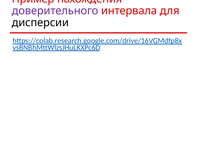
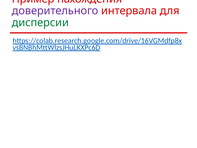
дисперсии colour: black -> green
